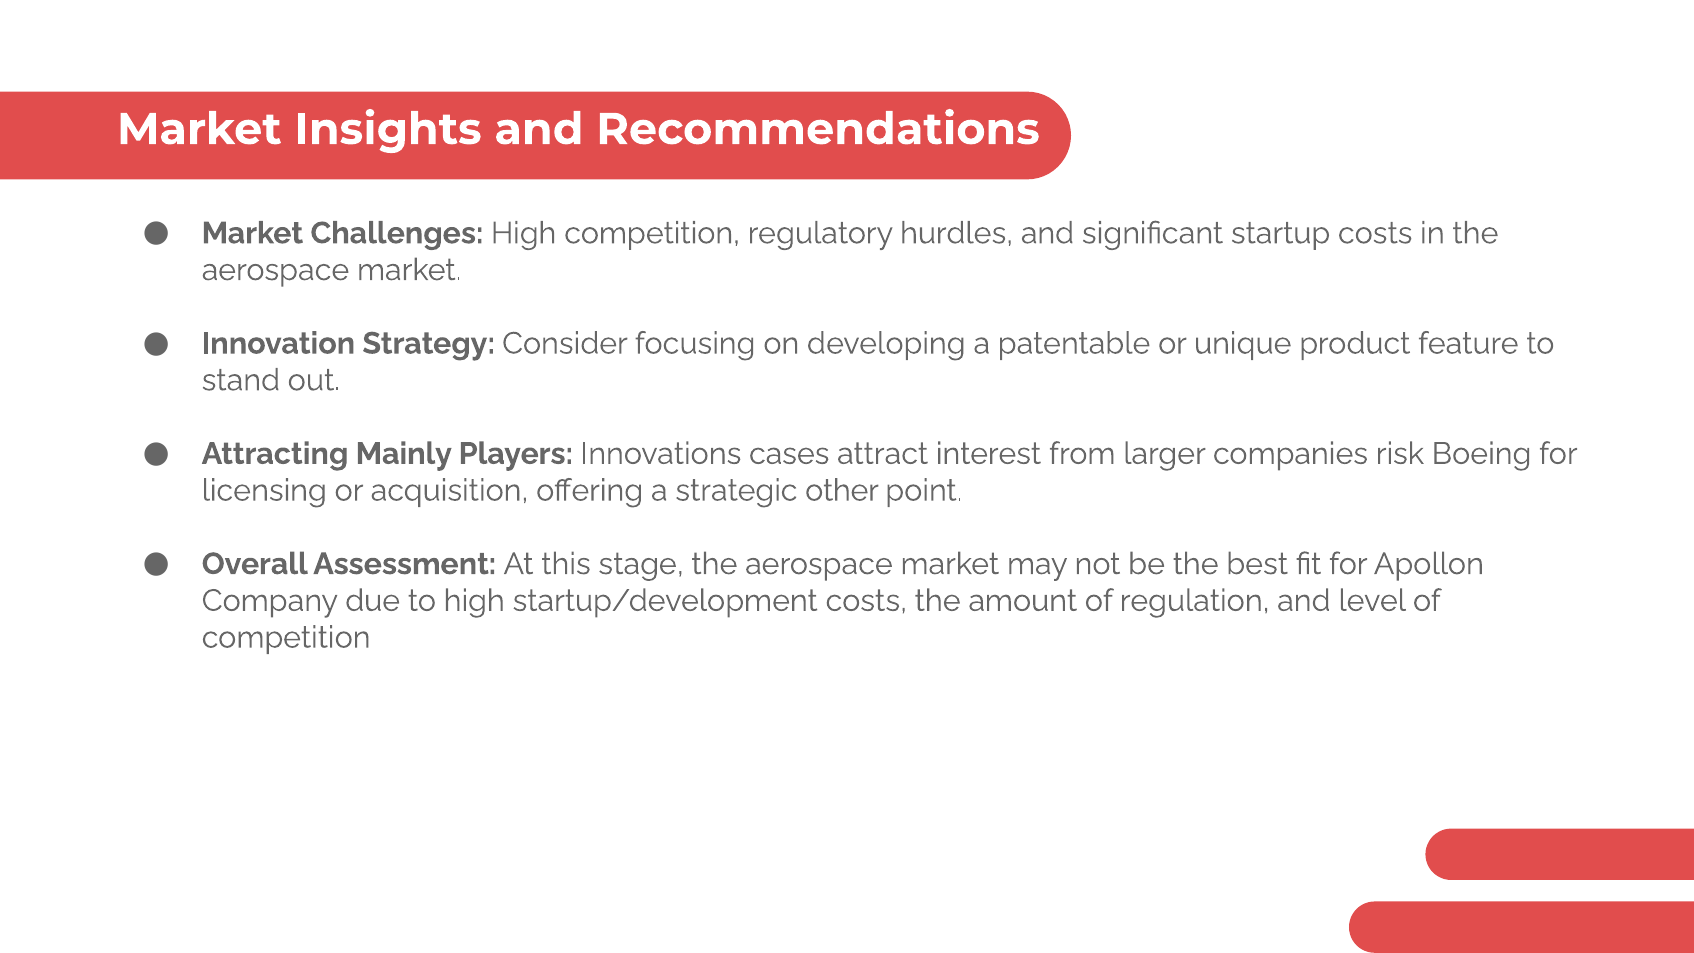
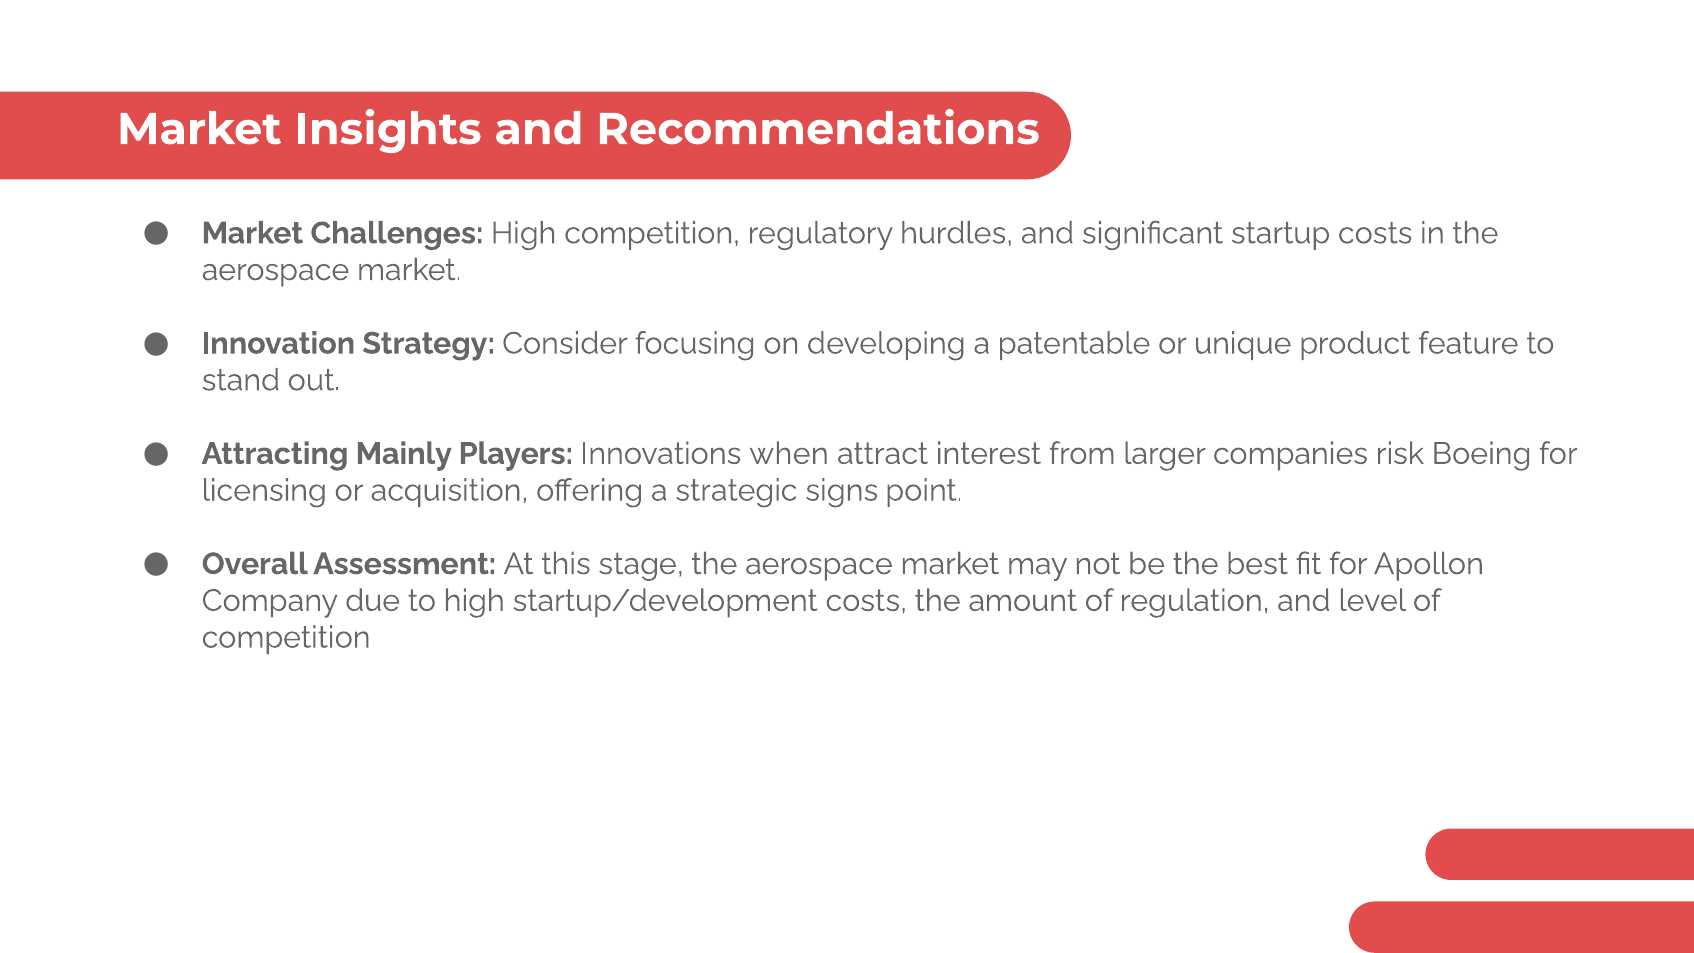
cases: cases -> when
other: other -> signs
